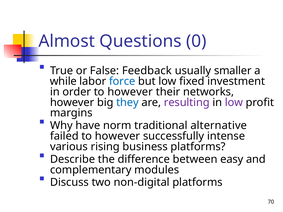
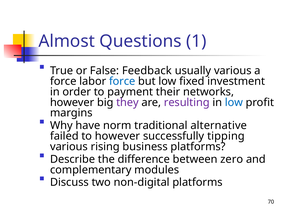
0: 0 -> 1
usually smaller: smaller -> various
while at (63, 81): while -> force
order to however: however -> payment
they colour: blue -> purple
low at (234, 103) colour: purple -> blue
intense: intense -> tipping
easy: easy -> zero
